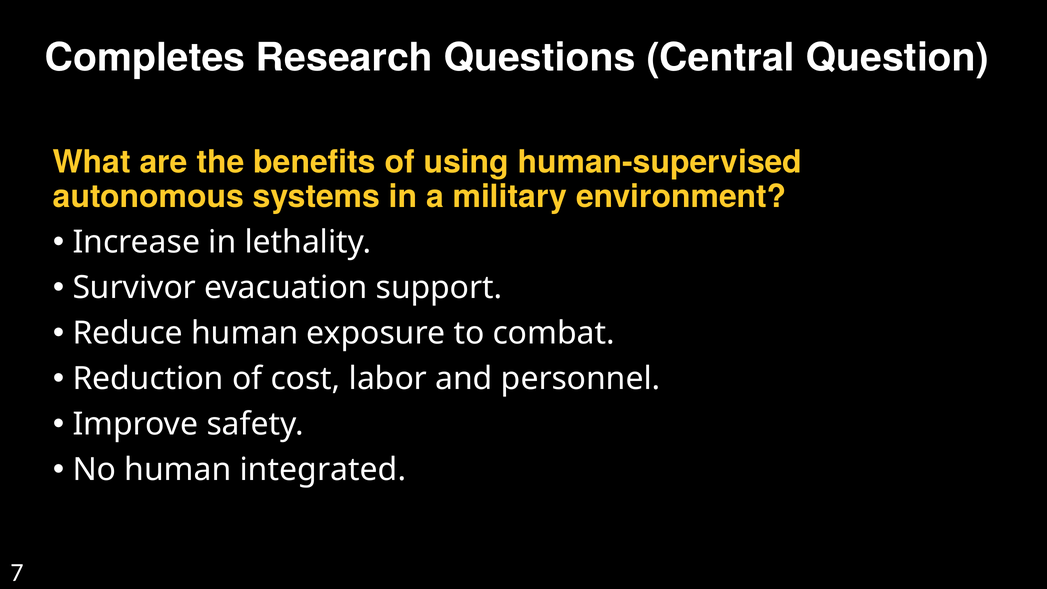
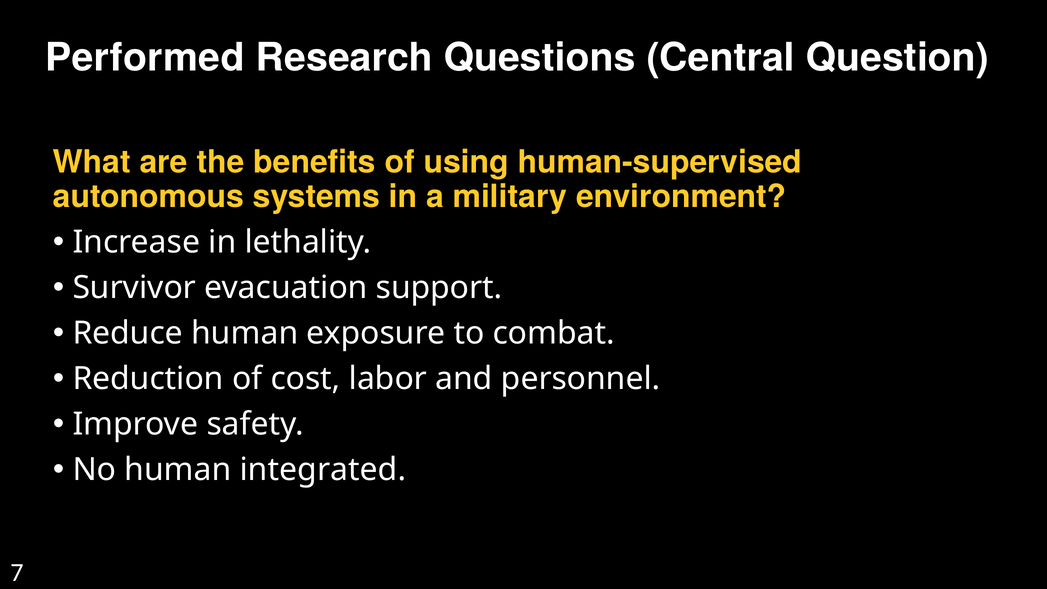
Completes: Completes -> Performed
